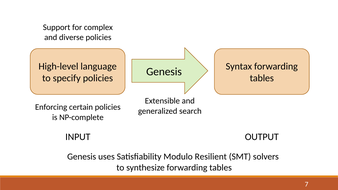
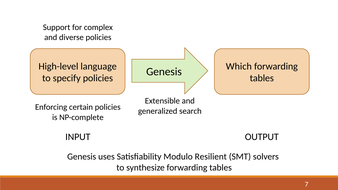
Syntax: Syntax -> Which
